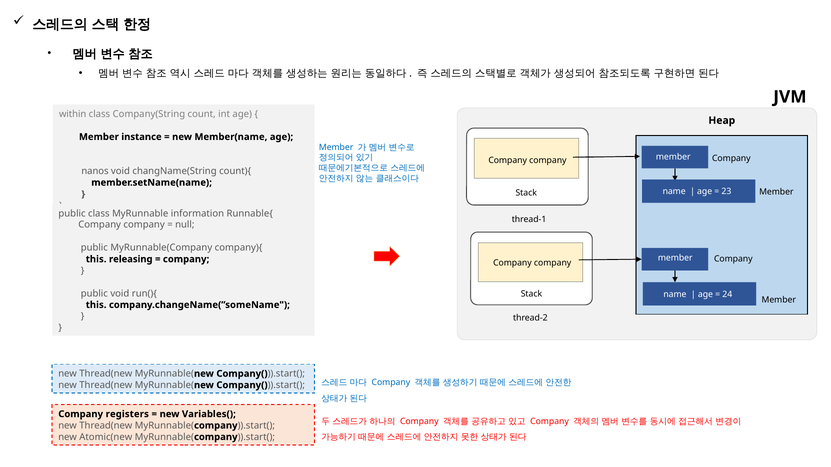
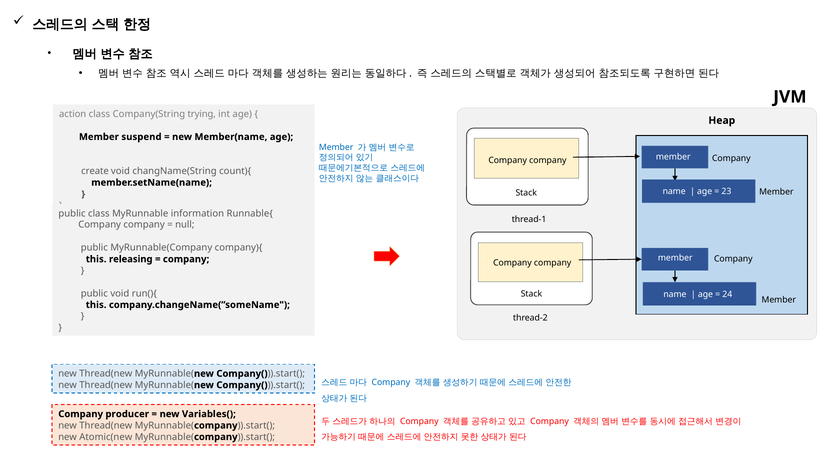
within: within -> action
count: count -> trying
instance: instance -> suspend
nanos: nanos -> create
registers: registers -> producer
